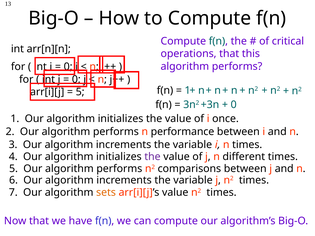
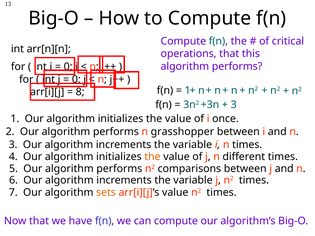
5 at (80, 92): 5 -> 8
0 at (234, 105): 0 -> 3
performance: performance -> grasshopper
the at (152, 157) colour: purple -> orange
